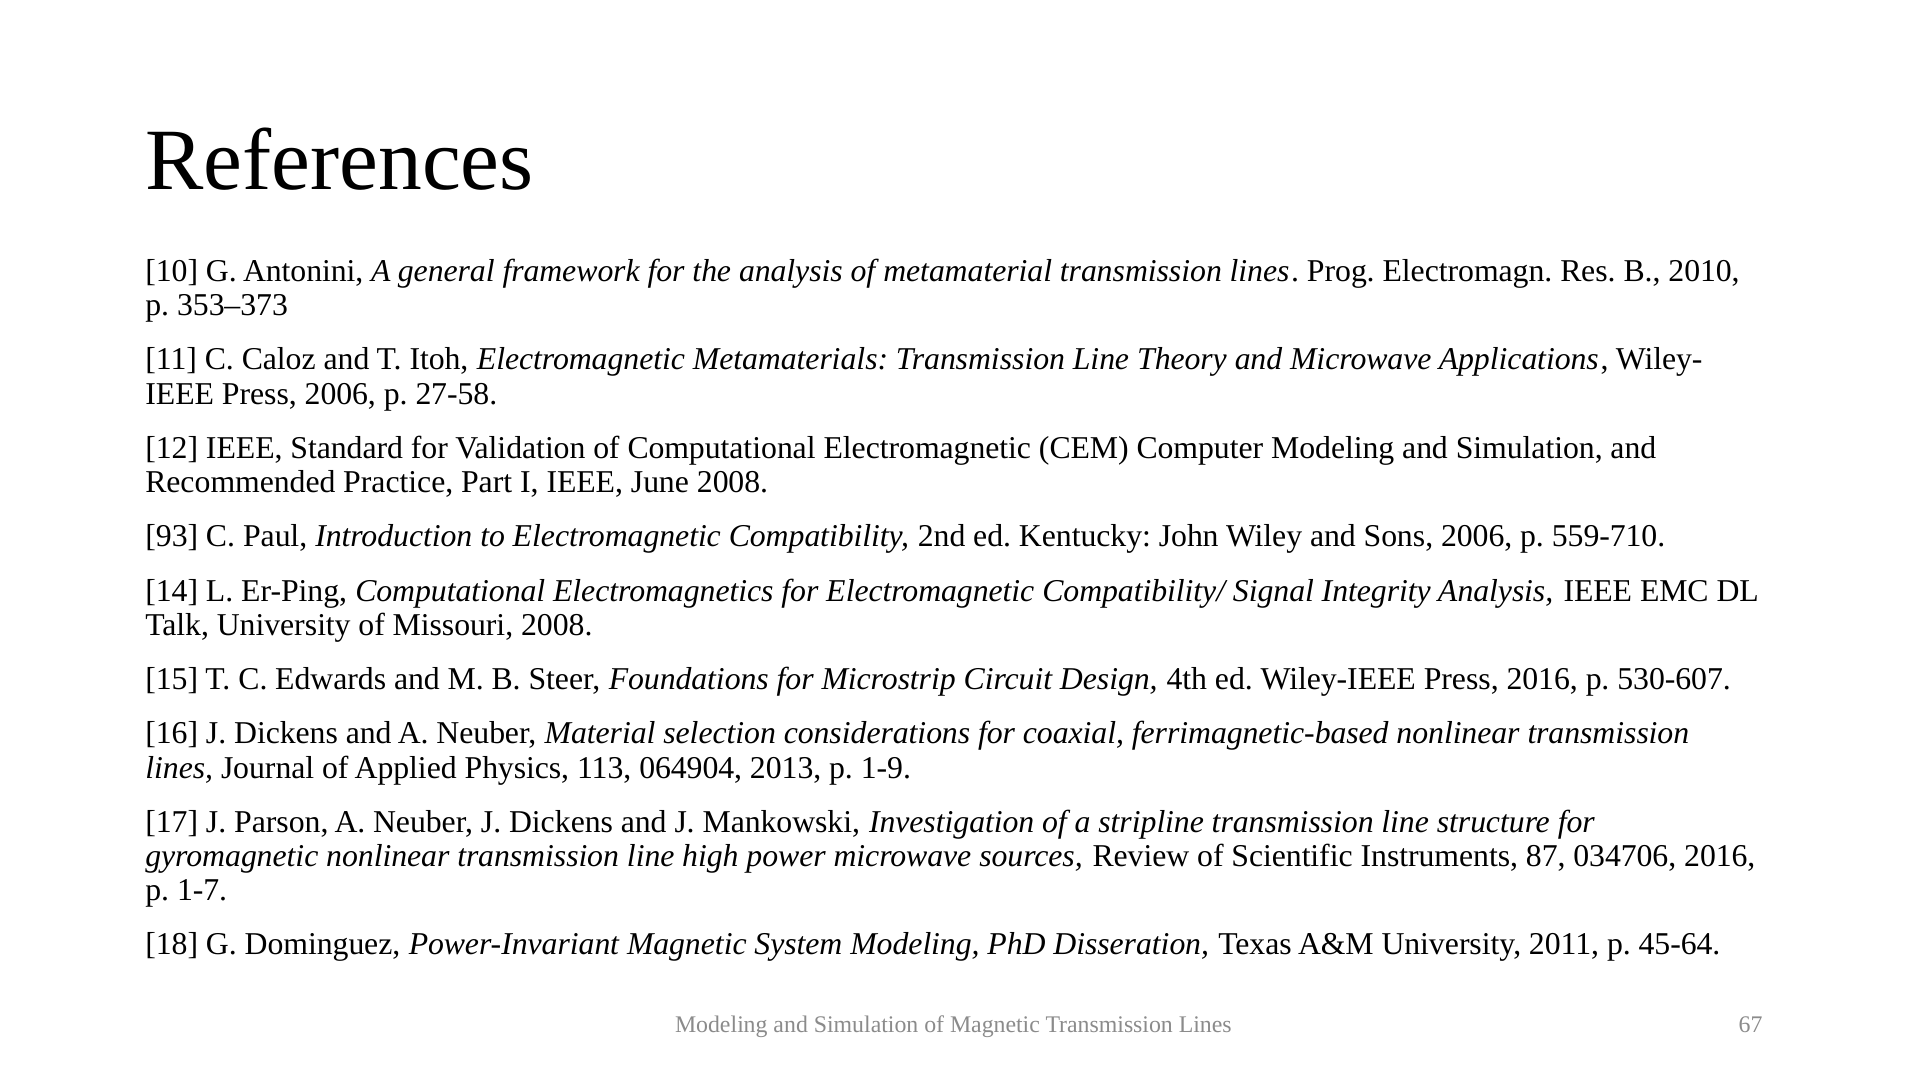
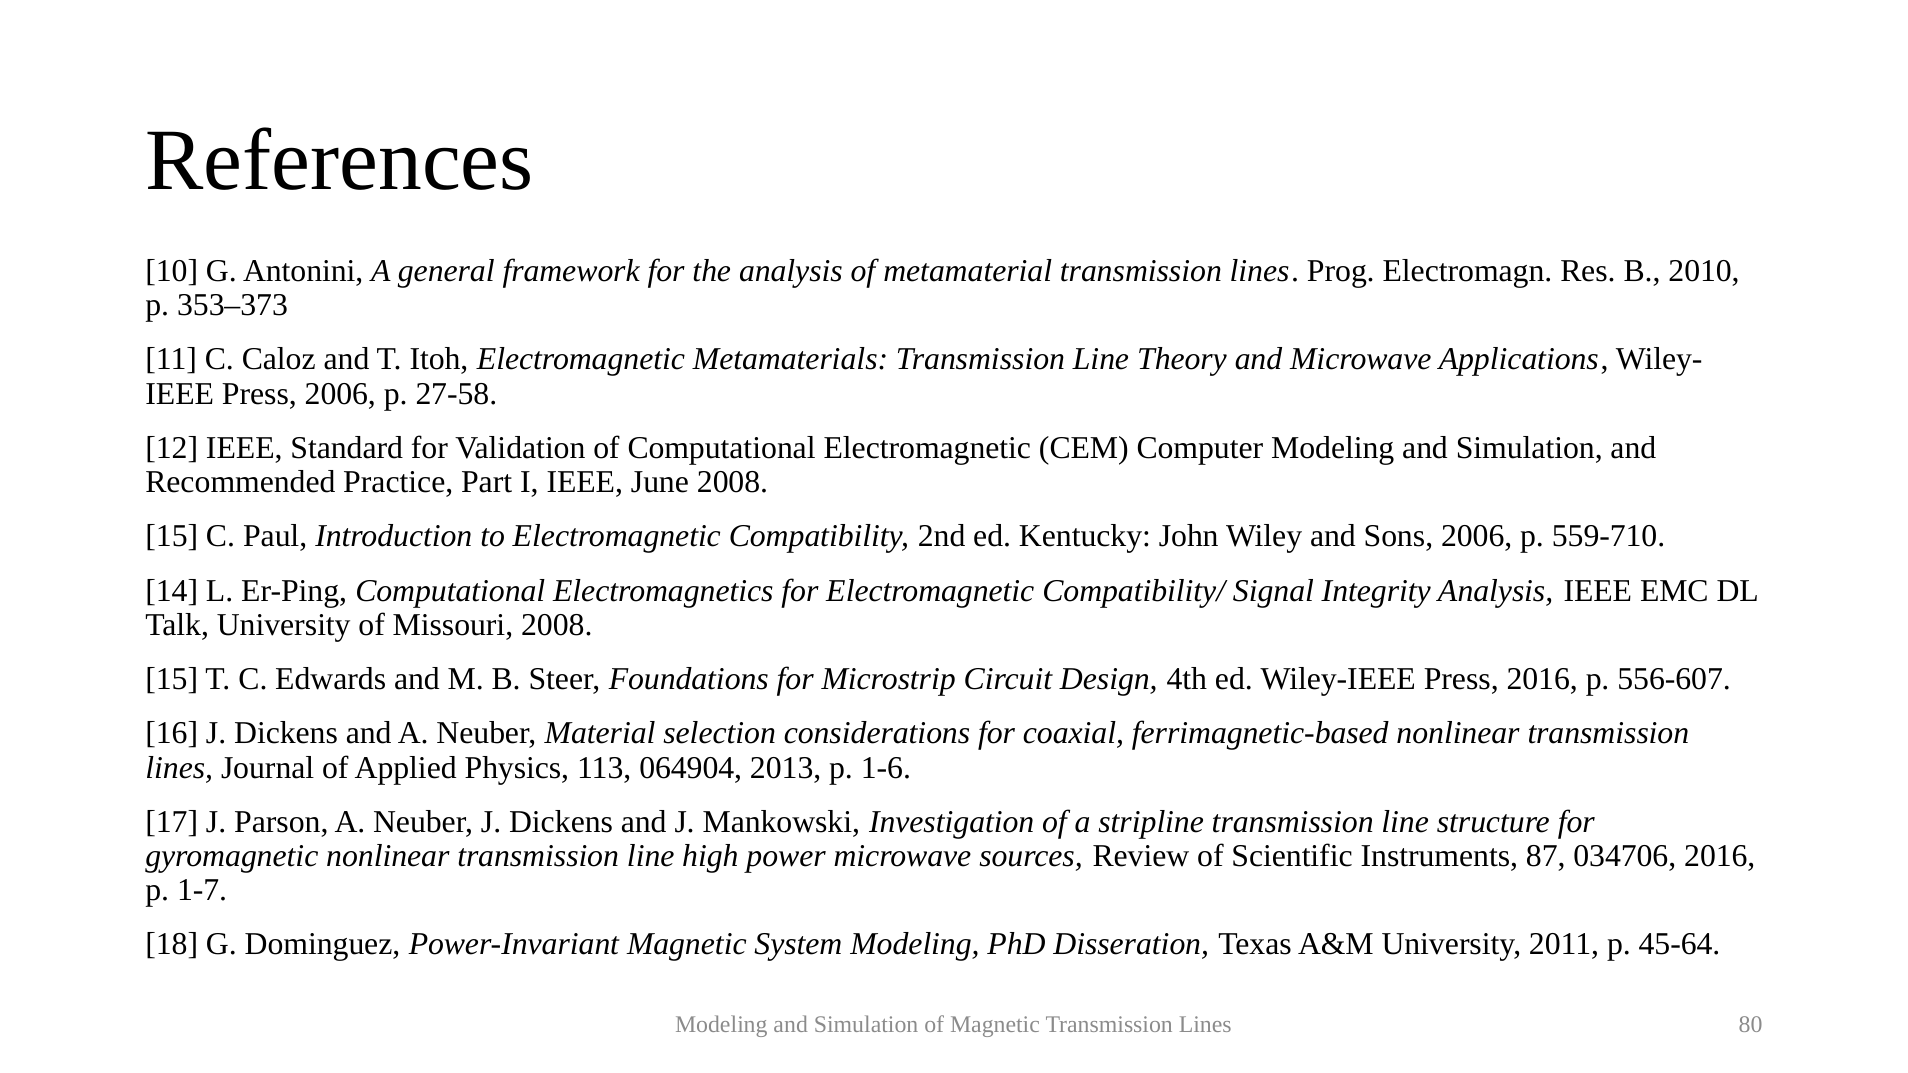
93 at (172, 537): 93 -> 15
530-607: 530-607 -> 556-607
1-9: 1-9 -> 1-6
67: 67 -> 80
